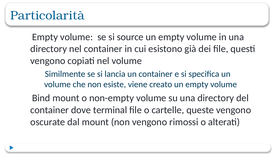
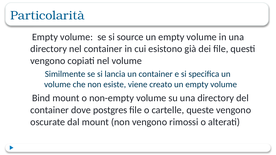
terminal: terminal -> postgres
